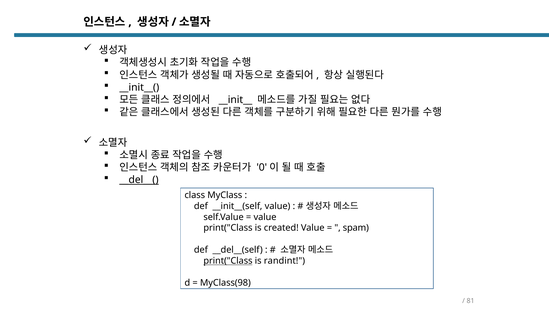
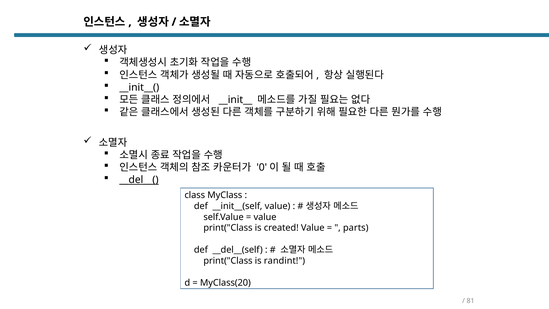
spam: spam -> parts
print("Class at (228, 261) underline: present -> none
MyClass(98: MyClass(98 -> MyClass(20
